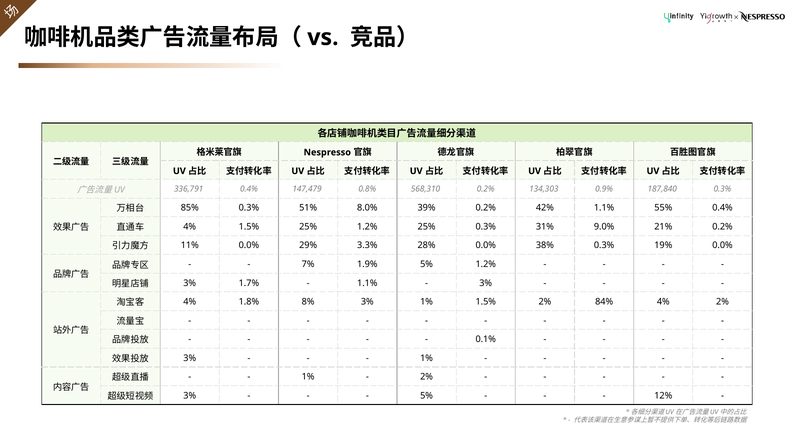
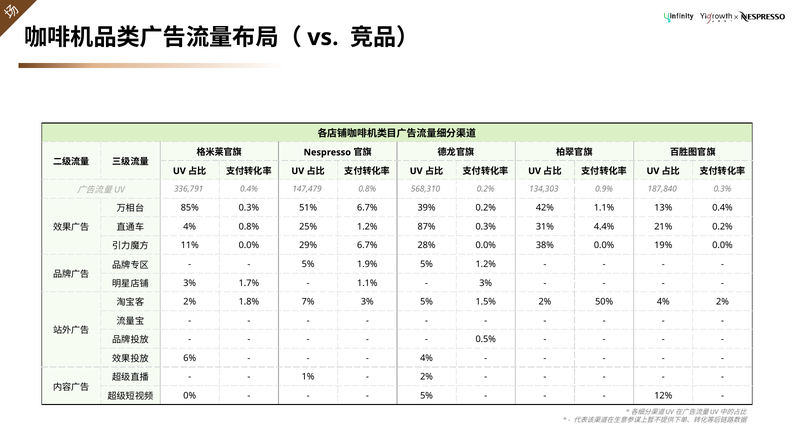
51% 8.0%: 8.0% -> 6.7%
55%: 55% -> 13%
4% 1.5%: 1.5% -> 0.8%
1.2% 25%: 25% -> 87%
9.0%: 9.0% -> 4.4%
29% 3.3%: 3.3% -> 6.7%
38% 0.3%: 0.3% -> 0.0%
7% at (308, 264): 7% -> 5%
4% at (190, 302): 4% -> 2%
8%: 8% -> 7%
3% 1%: 1% -> 5%
84%: 84% -> 50%
0.1%: 0.1% -> 0.5%
3% at (190, 358): 3% -> 6%
1% at (426, 358): 1% -> 4%
3% at (190, 395): 3% -> 0%
